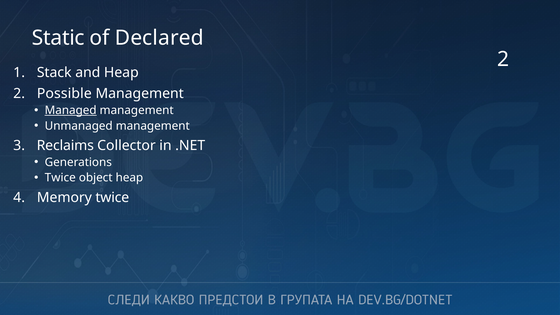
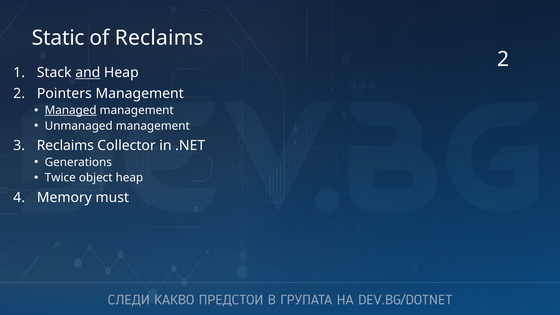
of Declared: Declared -> Reclaims
and underline: none -> present
Possible: Possible -> Pointers
Memory twice: twice -> must
